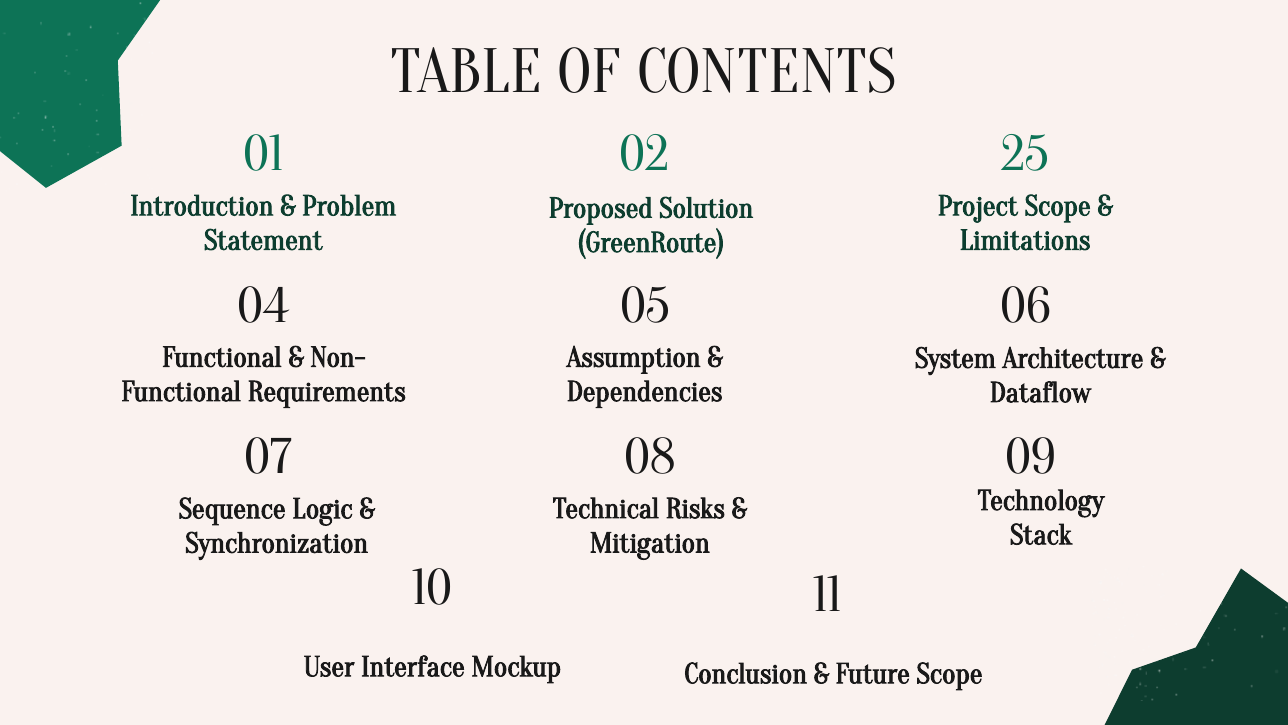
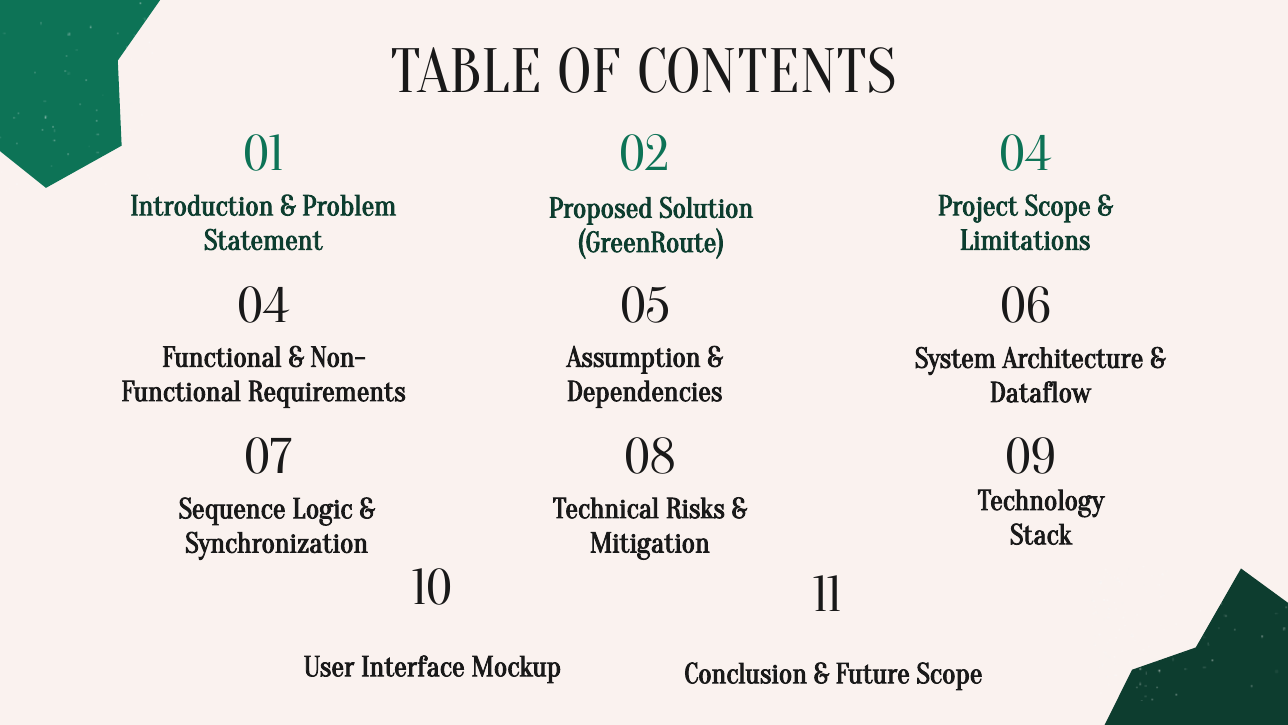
02 25: 25 -> 04
